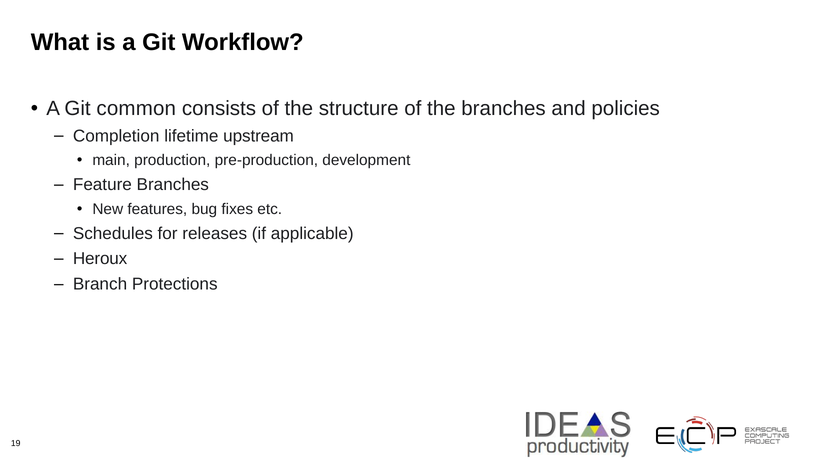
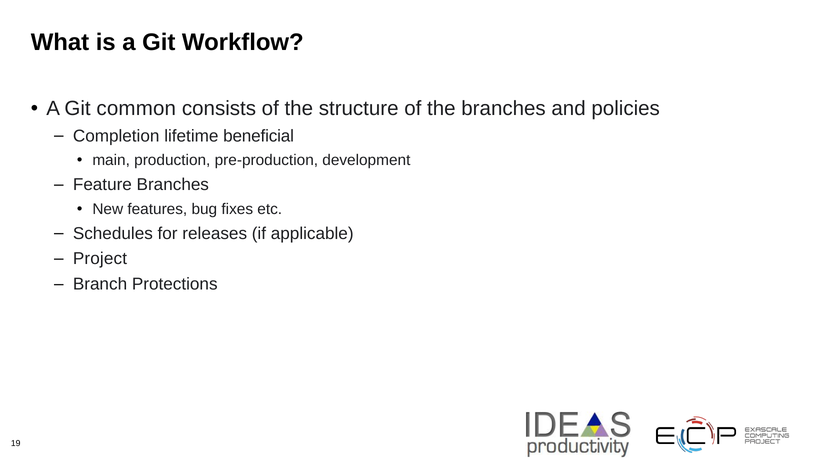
upstream: upstream -> beneficial
Heroux: Heroux -> Project
